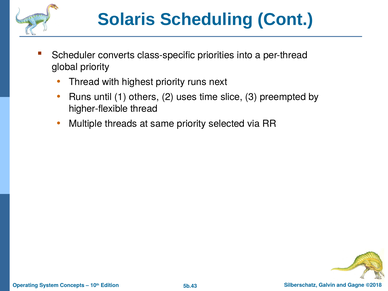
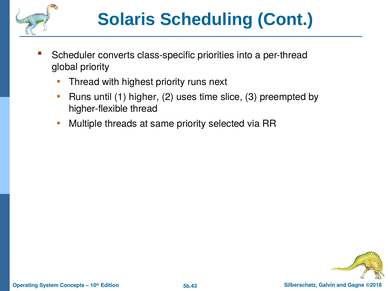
others: others -> higher
